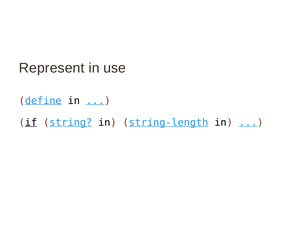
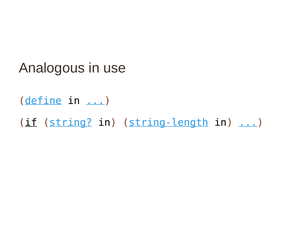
Represent: Represent -> Analogous
